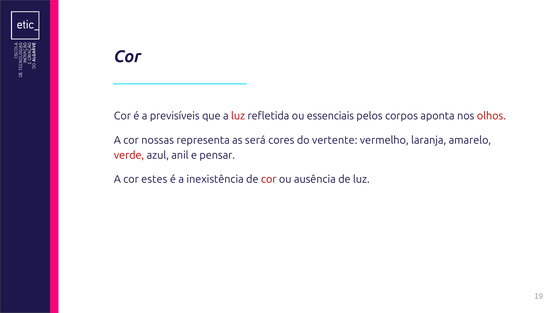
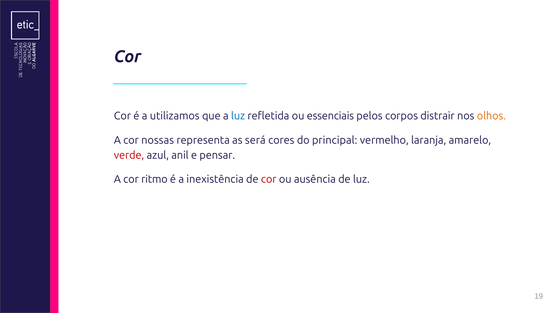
previsíveis: previsíveis -> utilizamos
luz at (238, 116) colour: red -> blue
aponta: aponta -> distrair
olhos colour: red -> orange
vertente: vertente -> principal
estes: estes -> ritmo
